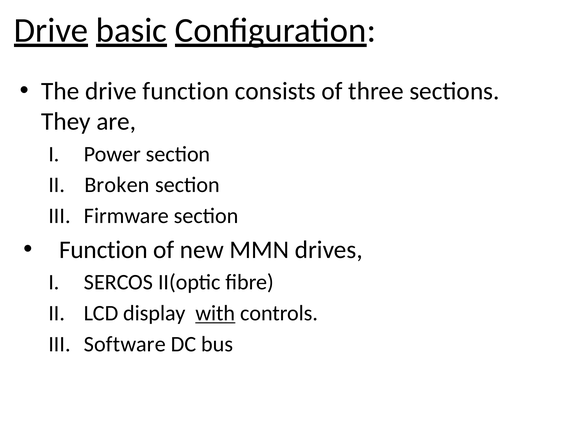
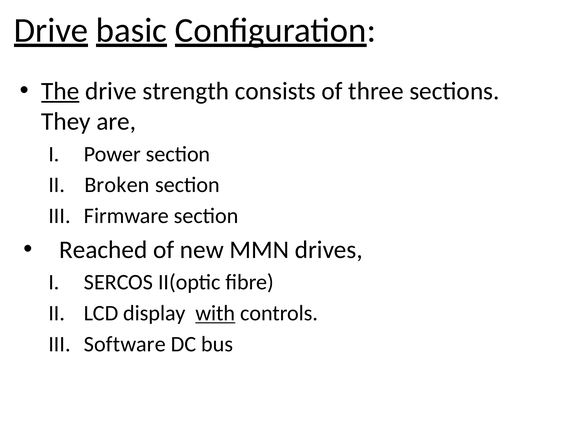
The underline: none -> present
drive function: function -> strength
Function at (103, 250): Function -> Reached
